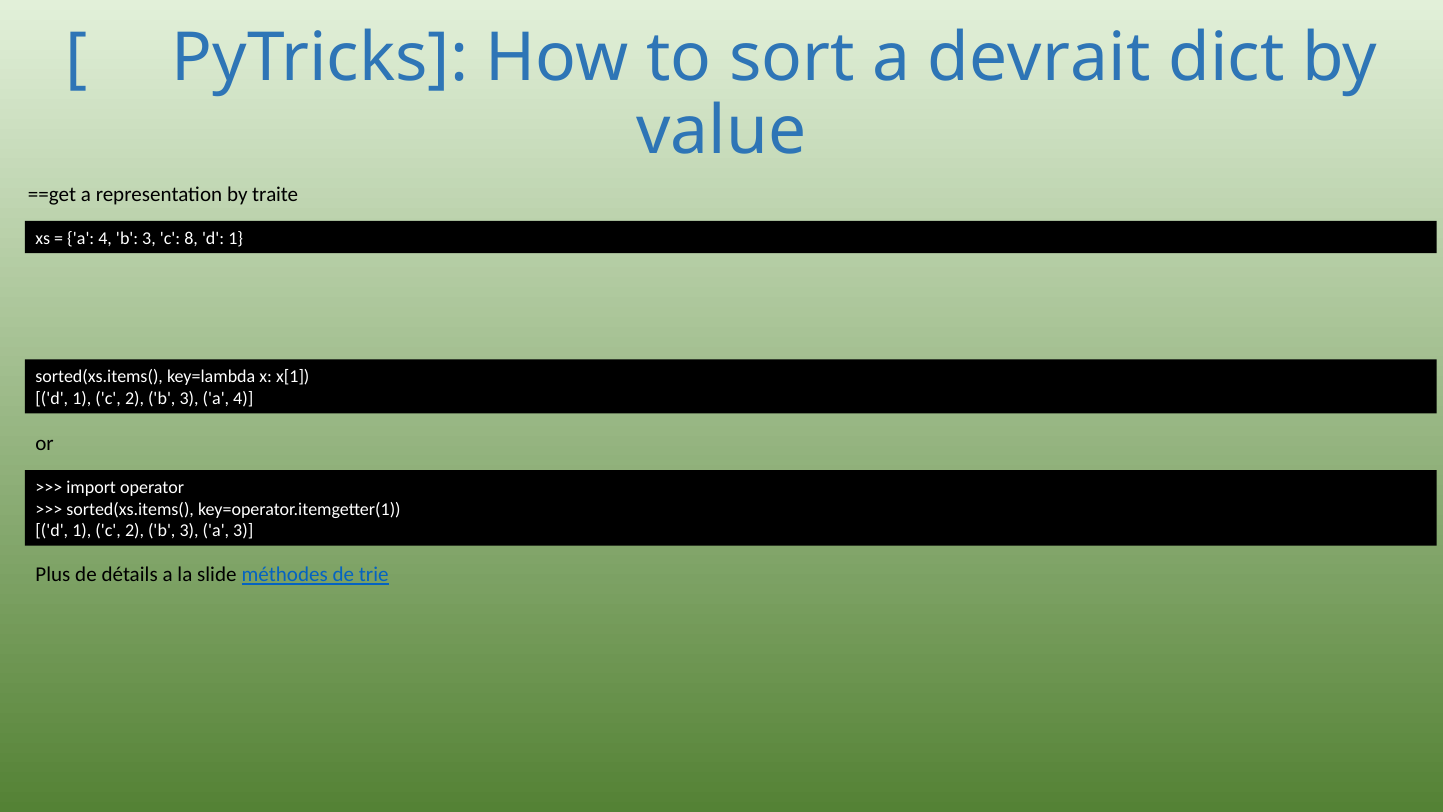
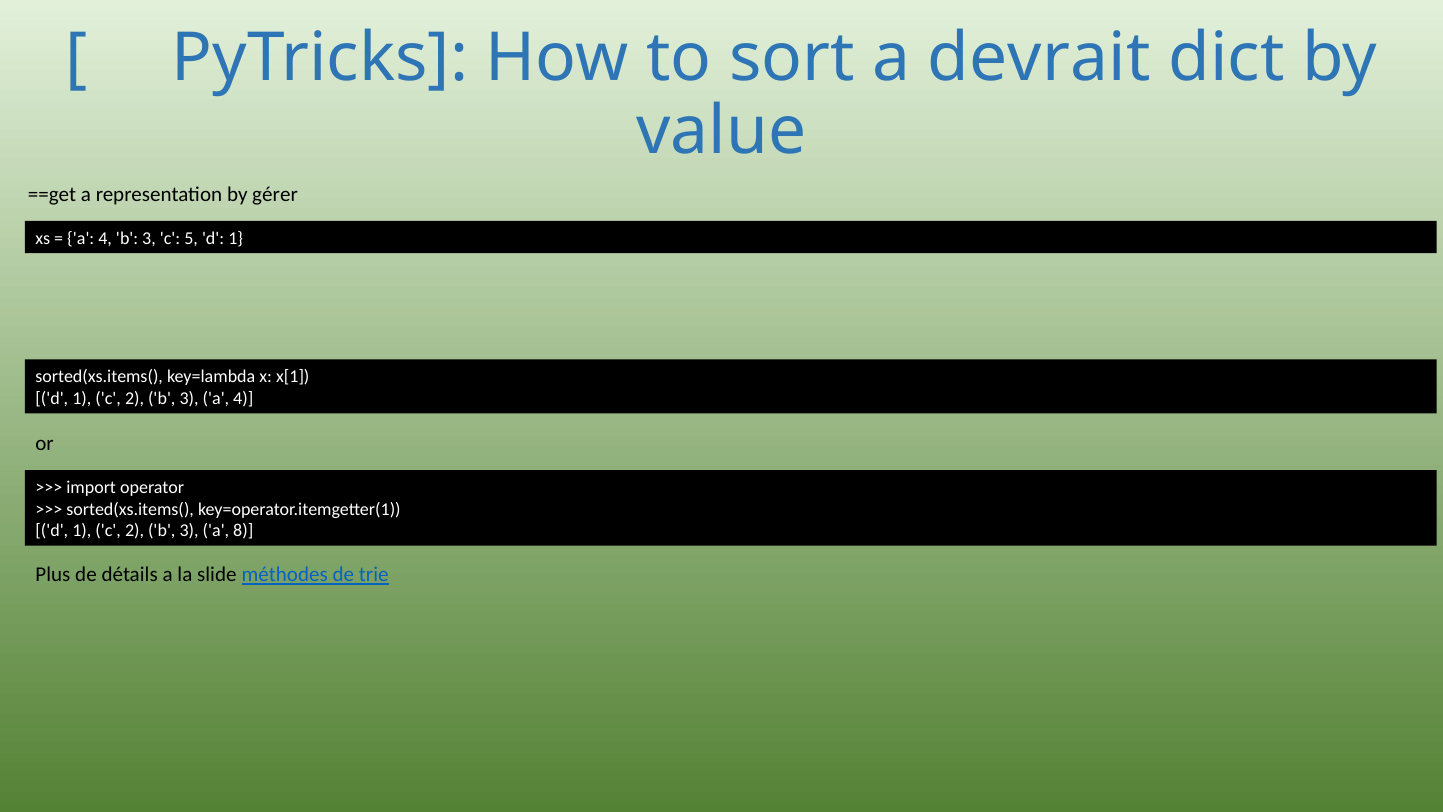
traite: traite -> gérer
8: 8 -> 5
a 3: 3 -> 8
